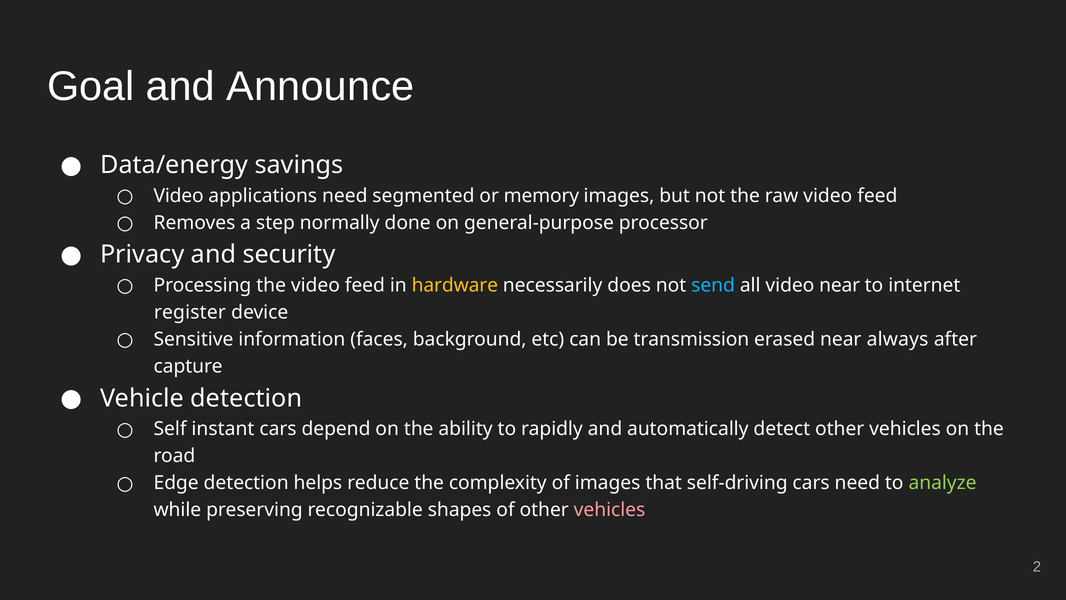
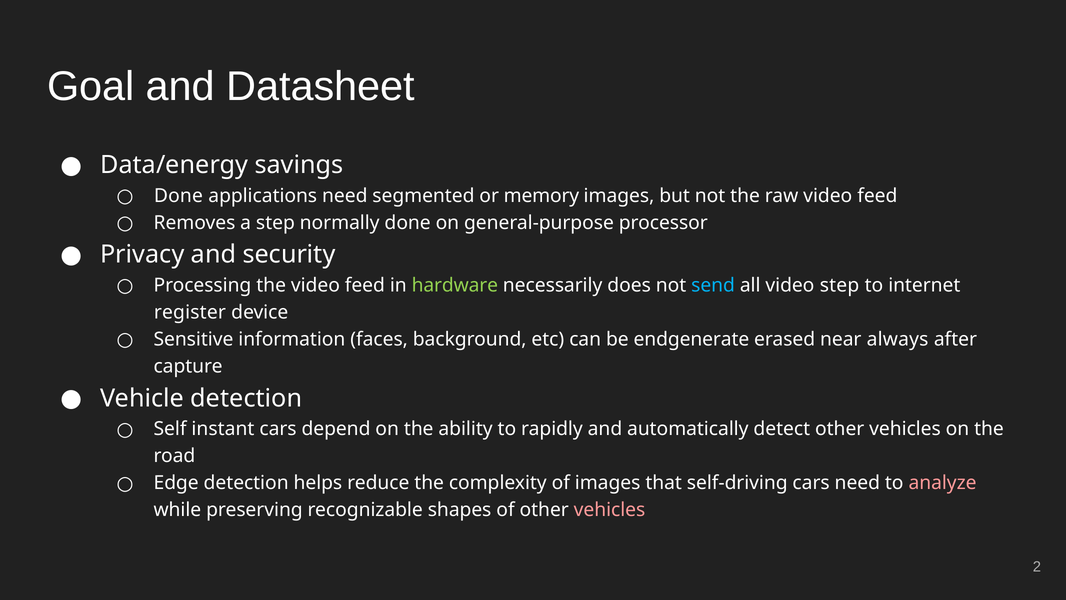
Announce: Announce -> Datasheet
Video at (179, 196): Video -> Done
hardware colour: yellow -> light green
video near: near -> step
transmission: transmission -> endgenerate
analyze colour: light green -> pink
